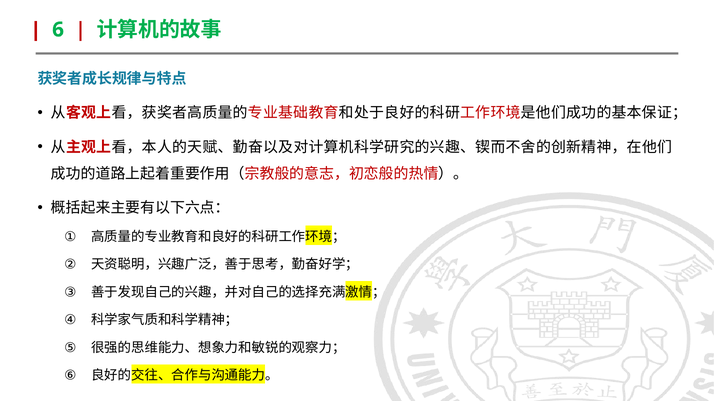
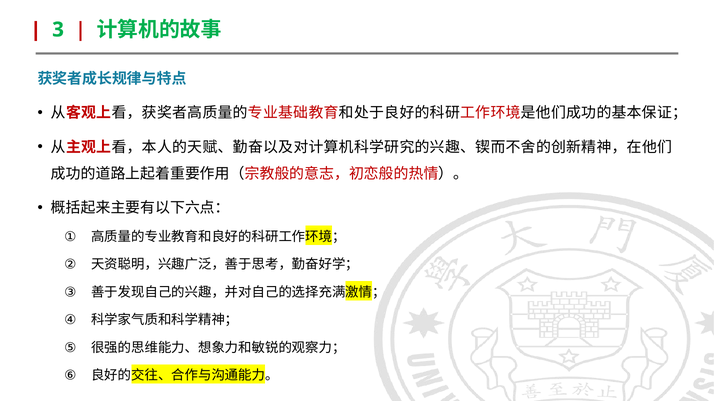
6: 6 -> 3
